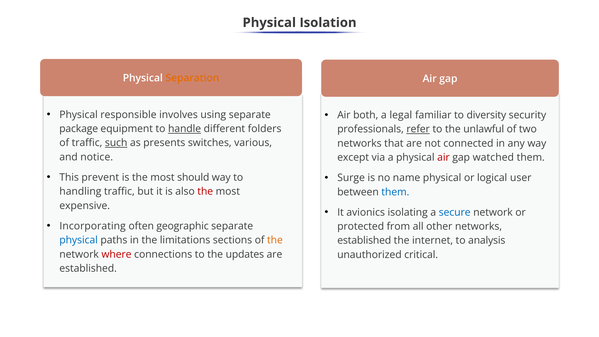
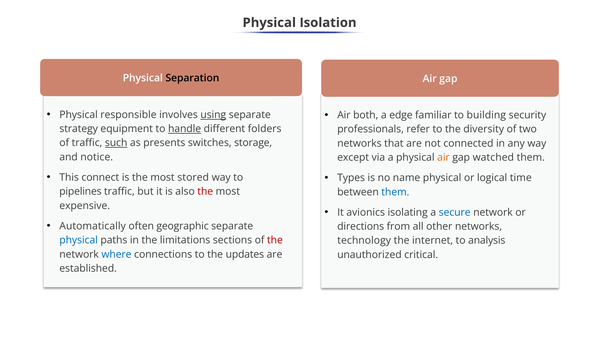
Separation colour: orange -> black
using underline: none -> present
legal: legal -> edge
diversity: diversity -> building
package: package -> strategy
refer underline: present -> none
unlawful: unlawful -> diversity
various: various -> storage
air at (443, 157) colour: red -> orange
prevent: prevent -> connect
should: should -> stored
Surge: Surge -> Types
user: user -> time
handling: handling -> pipelines
Incorporating: Incorporating -> Automatically
protected: protected -> directions
the at (275, 240) colour: orange -> red
established at (364, 241): established -> technology
where colour: red -> blue
